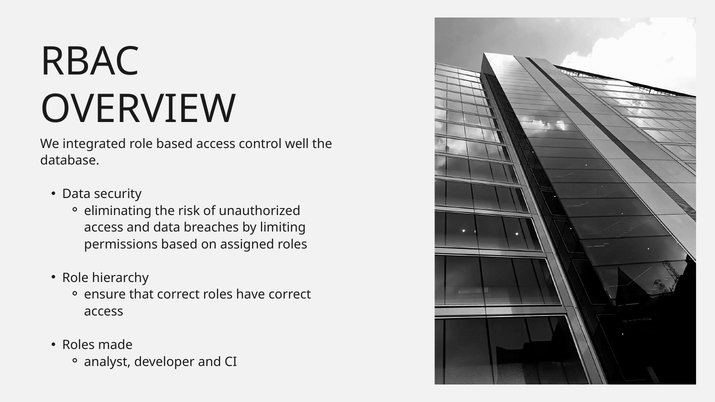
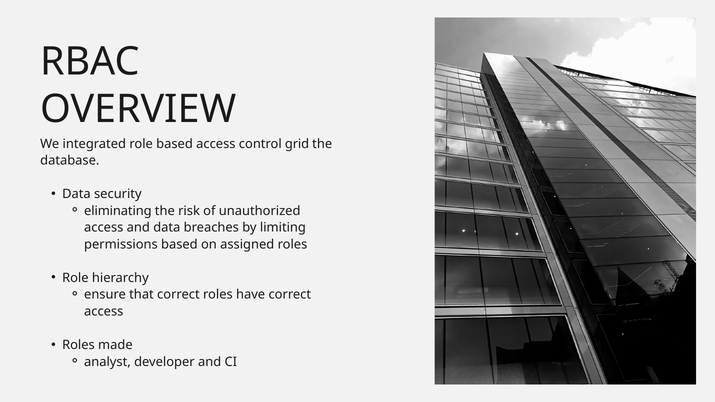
well: well -> grid
